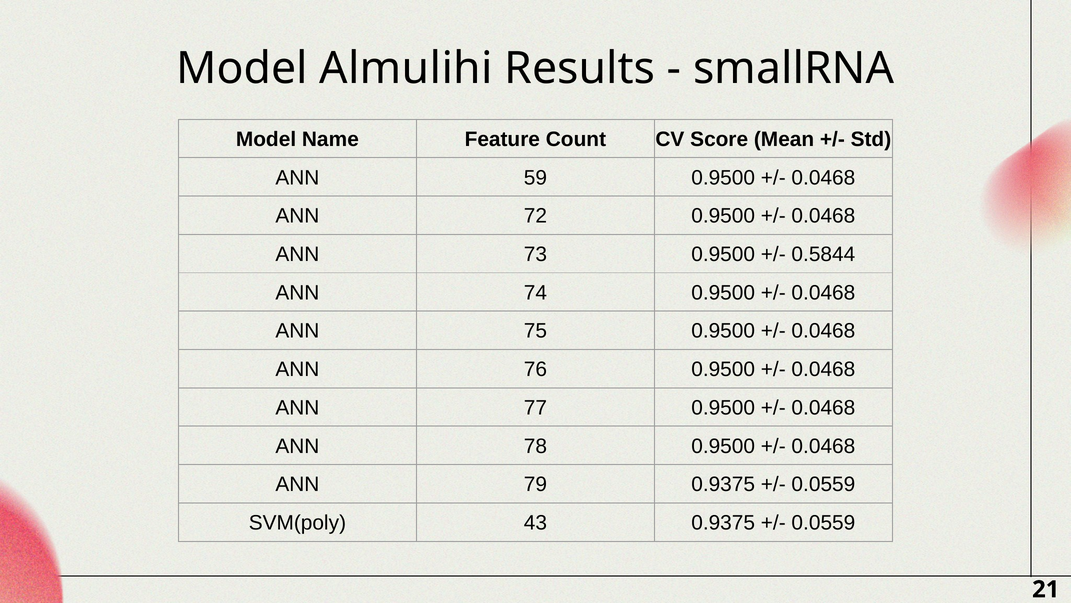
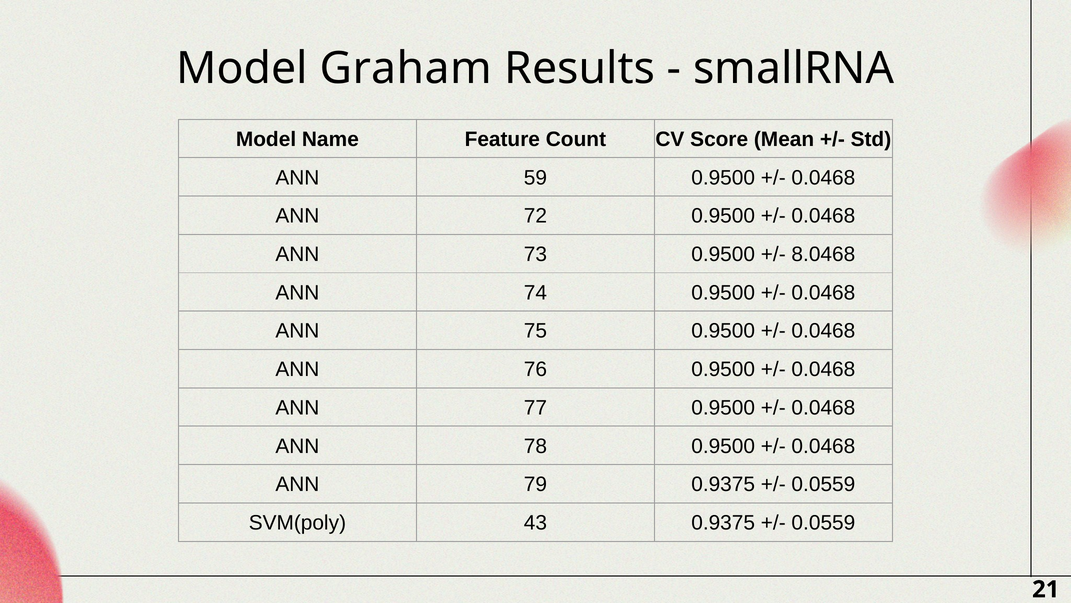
Almulihi: Almulihi -> Graham
0.5844: 0.5844 -> 8.0468
